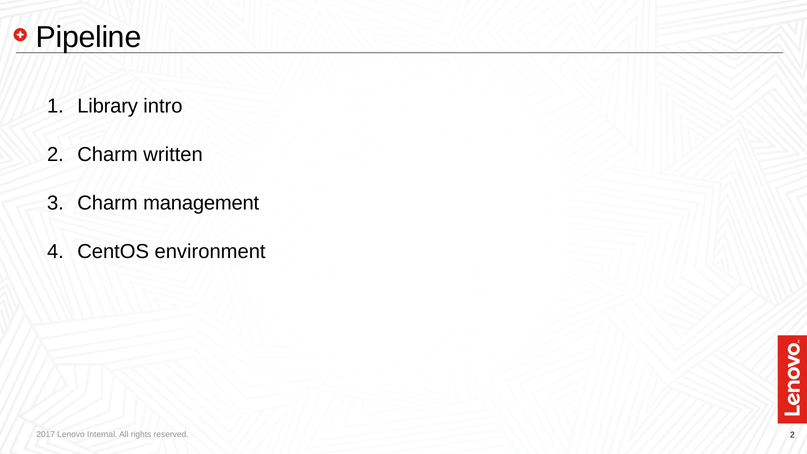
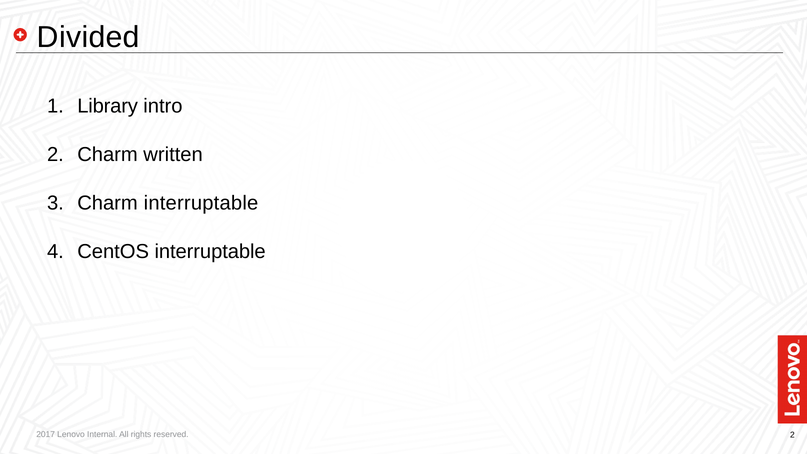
Pipeline: Pipeline -> Divided
Charm management: management -> interruptable
CentOS environment: environment -> interruptable
